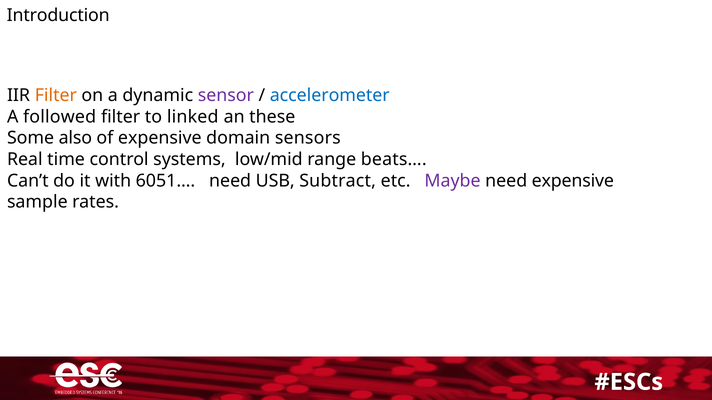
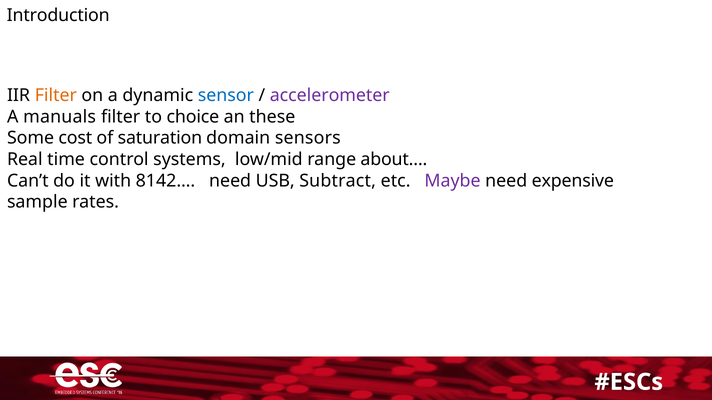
sensor colour: purple -> blue
accelerometer colour: blue -> purple
followed: followed -> manuals
linked: linked -> choice
also: also -> cost
of expensive: expensive -> saturation
beats…: beats… -> about…
6051…: 6051… -> 8142…
